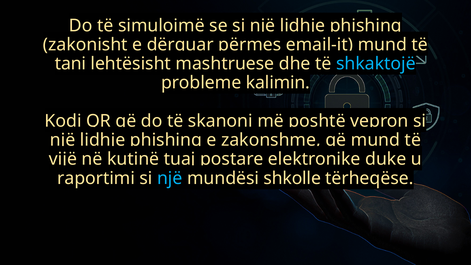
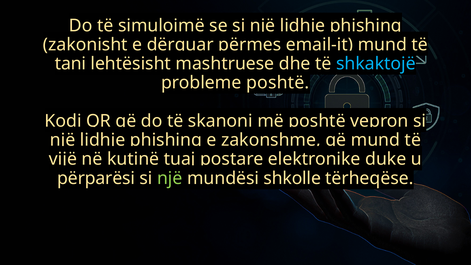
probleme kalimin: kalimin -> poshtë
raportimi: raportimi -> përparësi
një at (170, 178) colour: light blue -> light green
